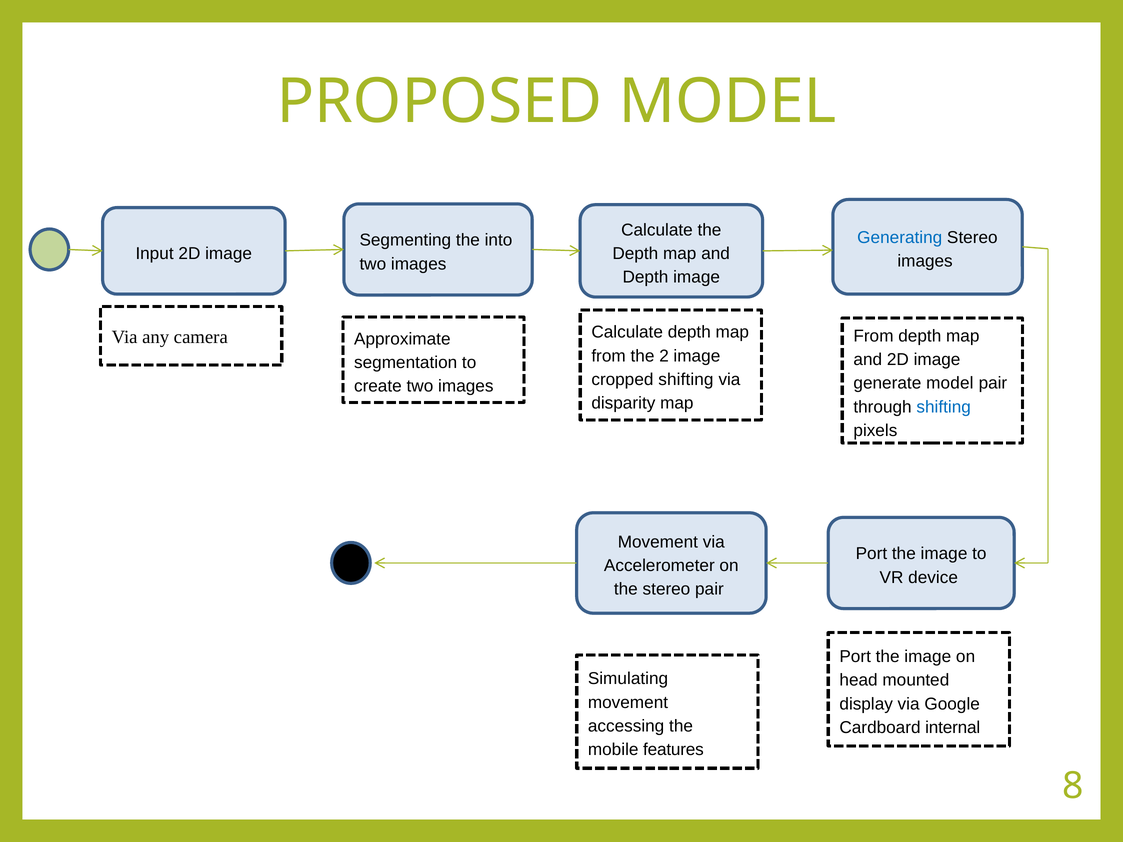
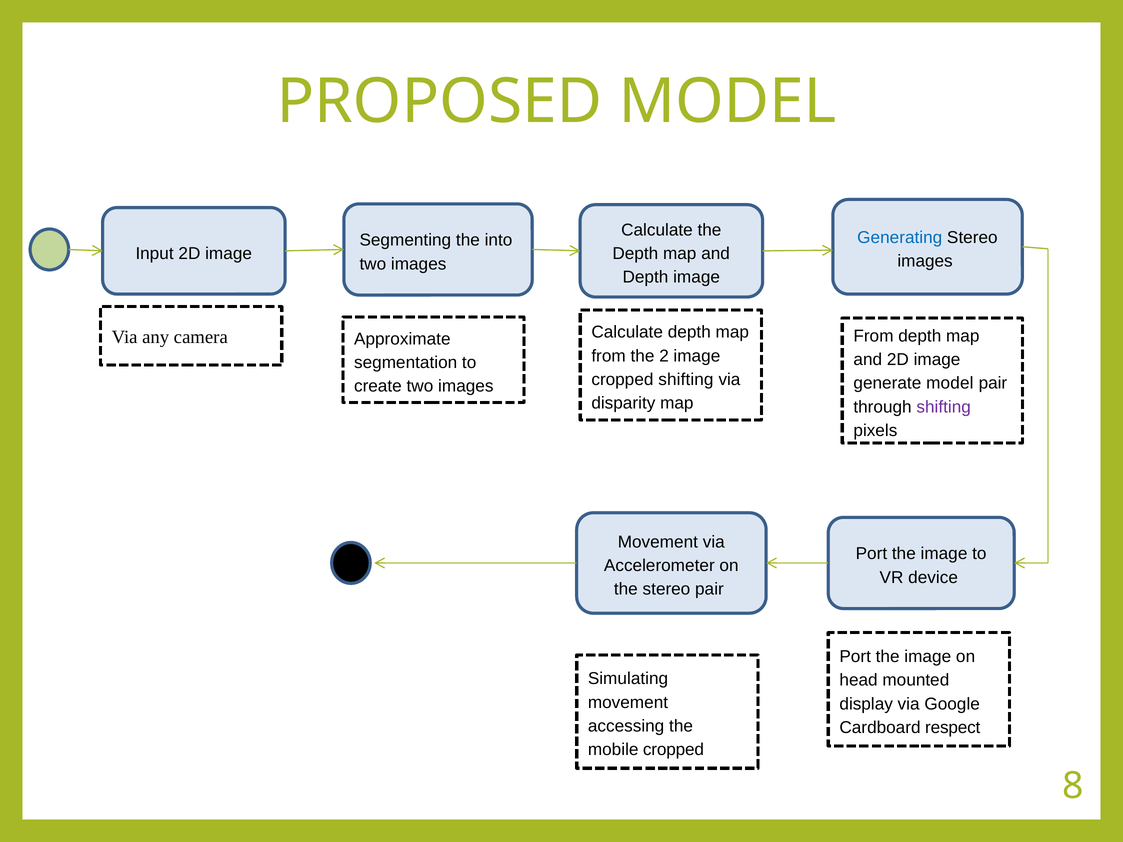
shifting at (944, 407) colour: blue -> purple
internal: internal -> respect
mobile features: features -> cropped
